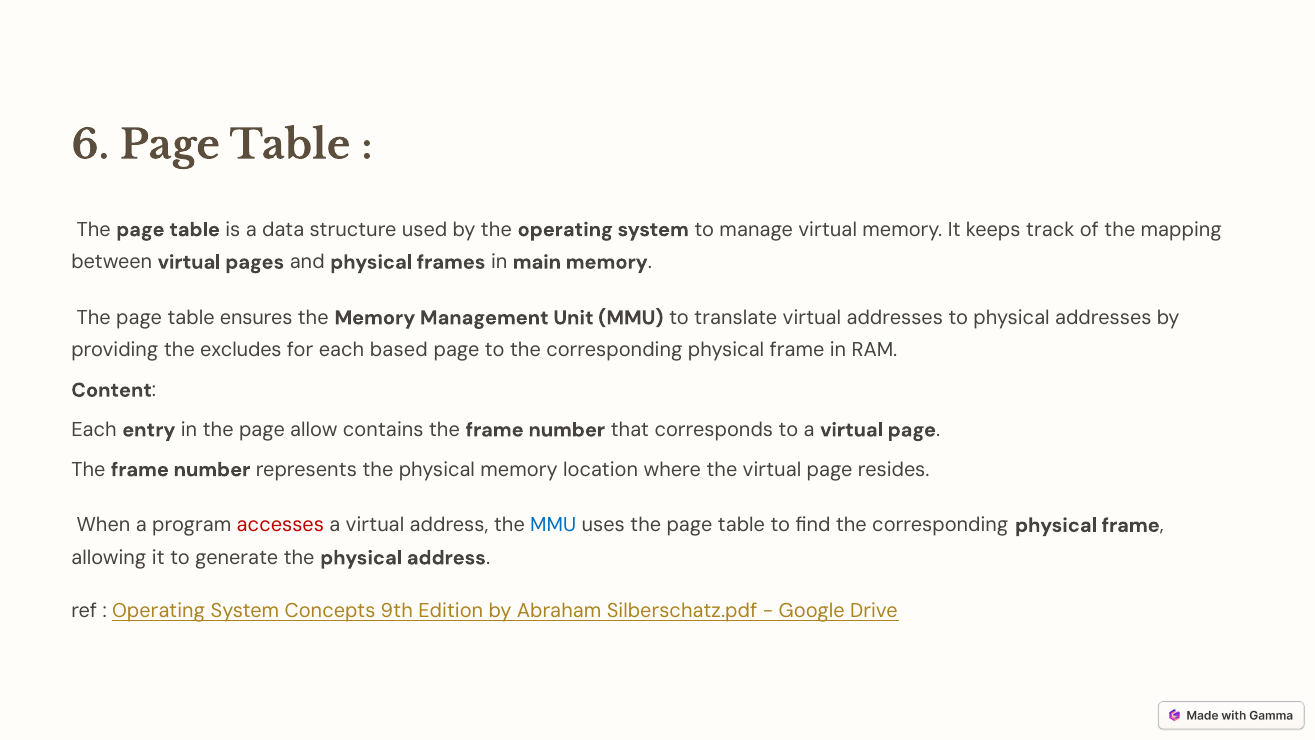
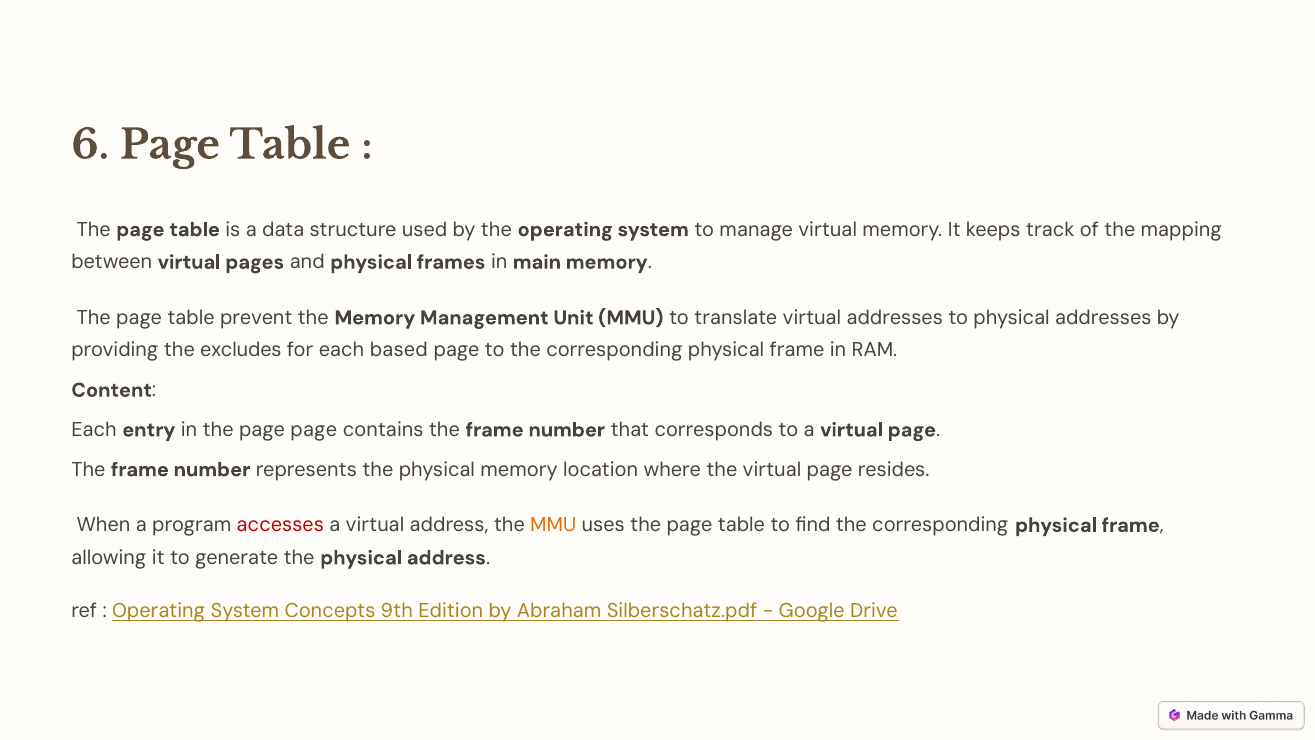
ensures: ensures -> prevent
page allow: allow -> page
MMU at (553, 525) colour: blue -> orange
